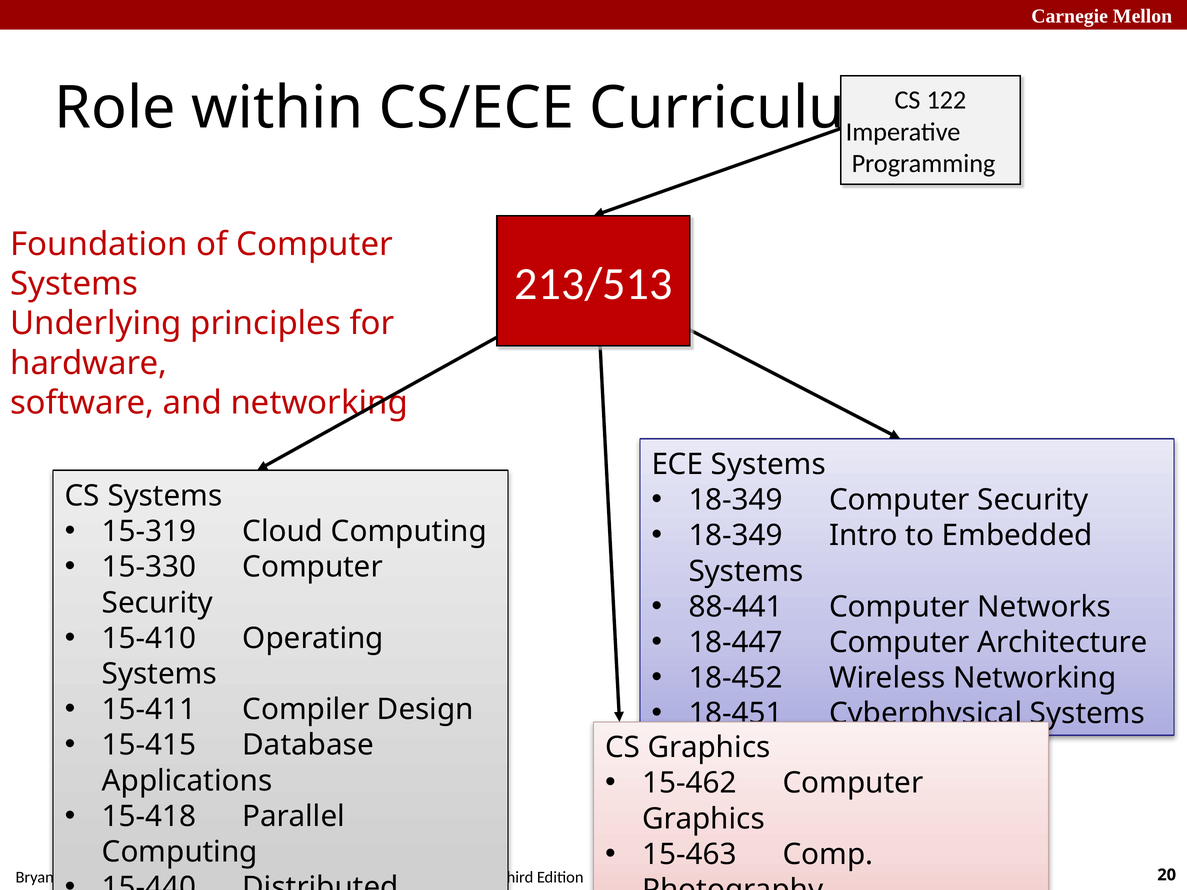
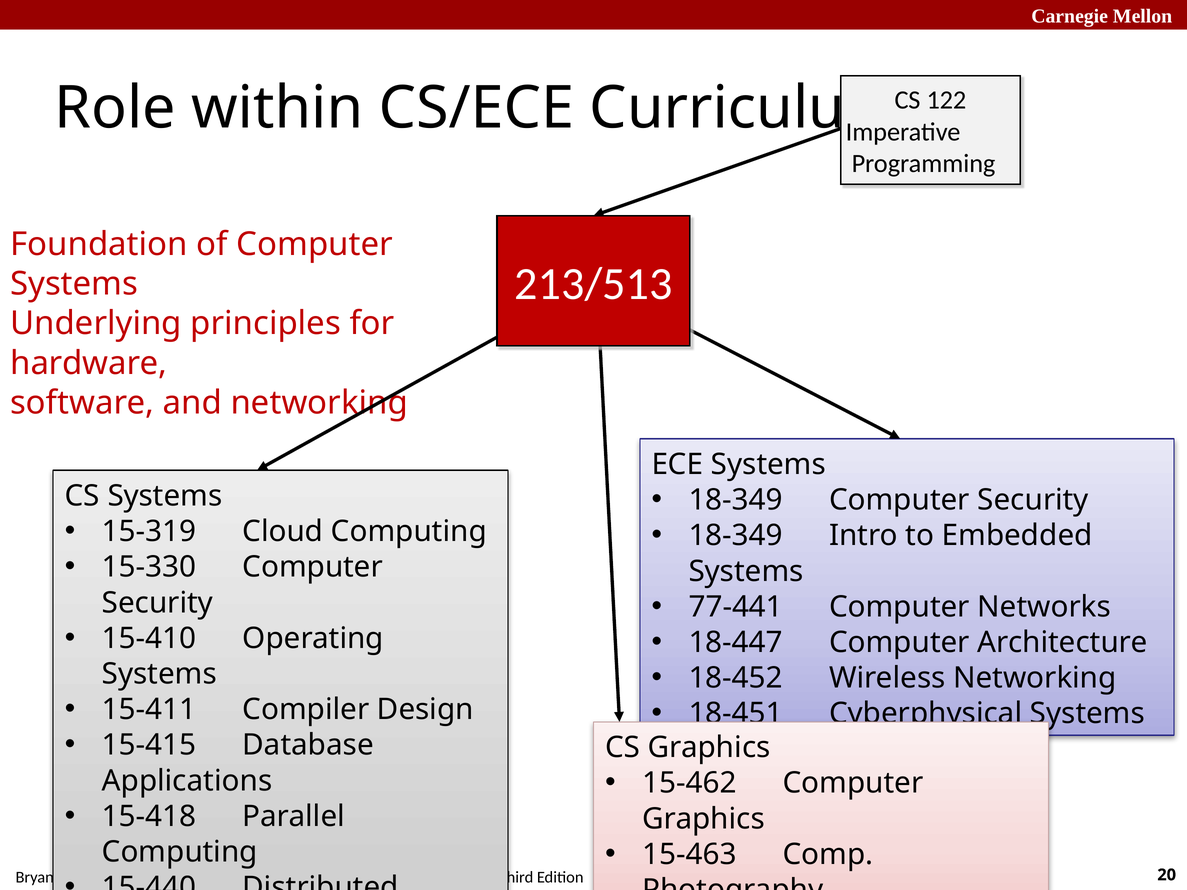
88-441: 88-441 -> 77-441
